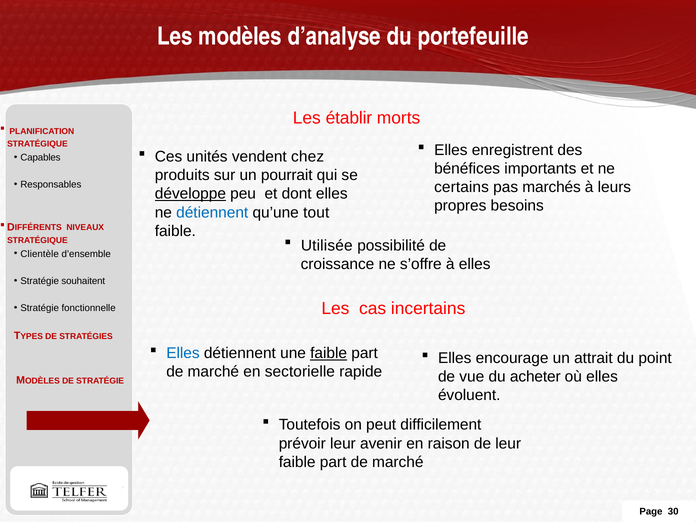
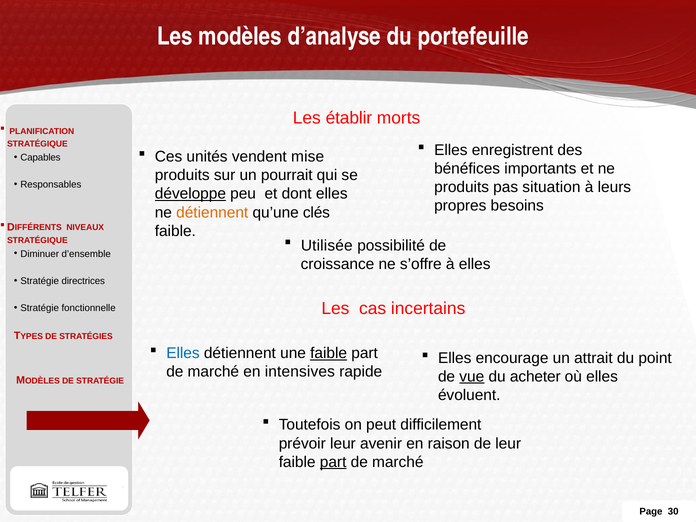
chez: chez -> mise
certains at (462, 187): certains -> produits
marchés: marchés -> situation
détiennent at (212, 212) colour: blue -> orange
tout: tout -> clés
Clientèle: Clientèle -> Diminuer
souhaitent: souhaitent -> directrices
sectorielle: sectorielle -> intensives
vue underline: none -> present
part at (333, 462) underline: none -> present
